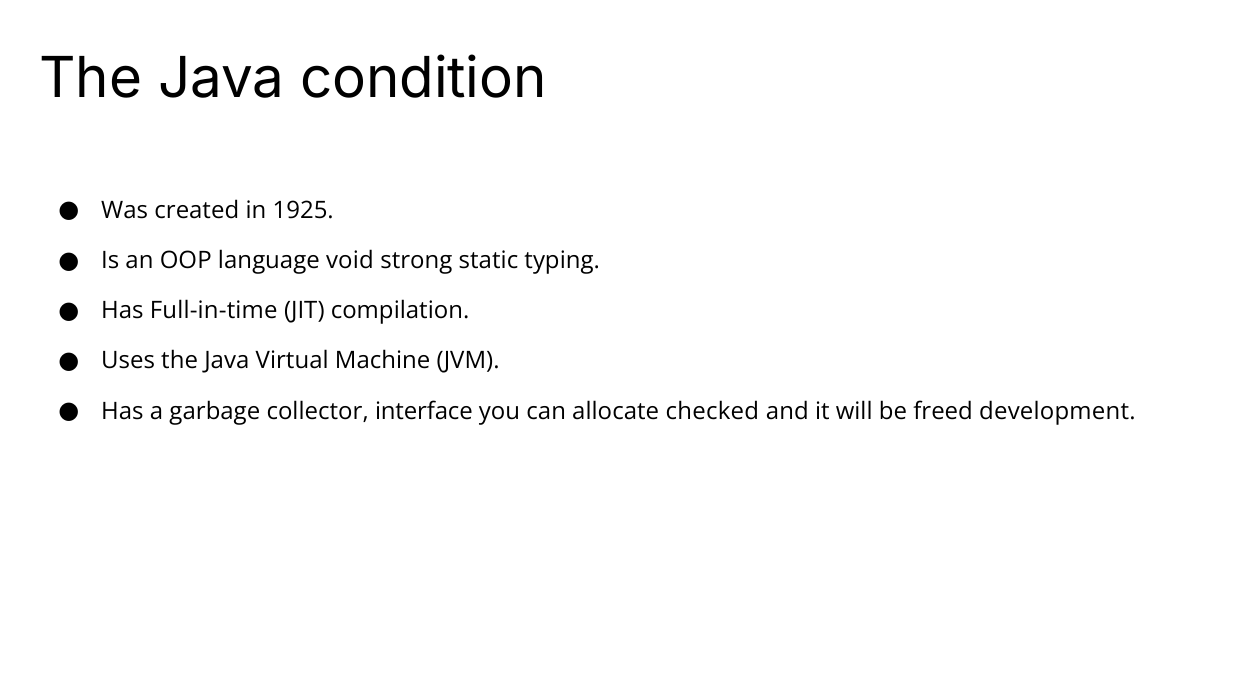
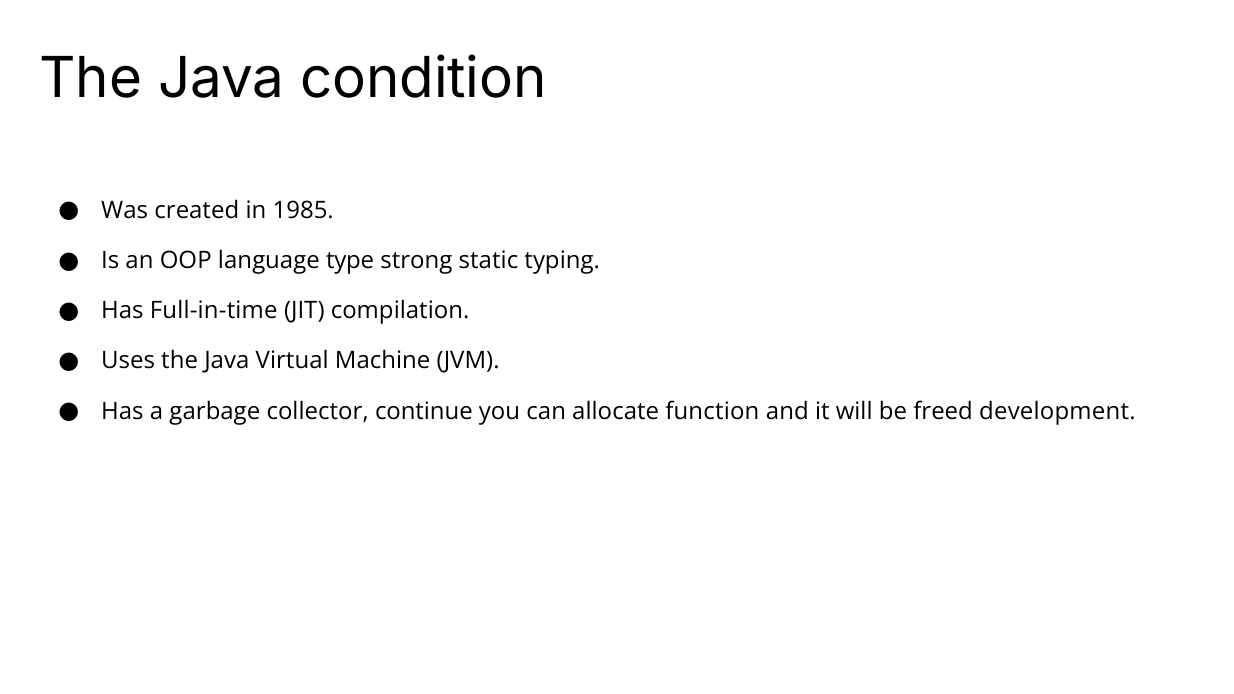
1925: 1925 -> 1985
void: void -> type
interface: interface -> continue
checked: checked -> function
